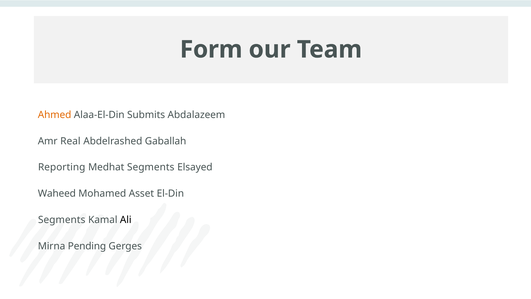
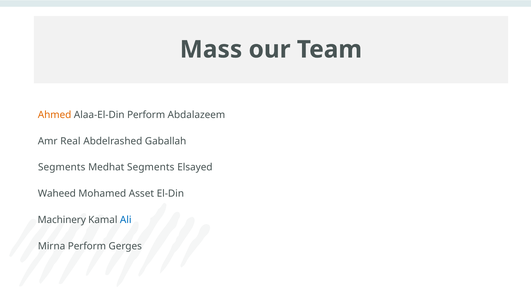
Form: Form -> Mass
Alaa-El-Din Submits: Submits -> Perform
Reporting at (62, 167): Reporting -> Segments
Segments at (62, 220): Segments -> Machinery
Ali colour: black -> blue
Mirna Pending: Pending -> Perform
